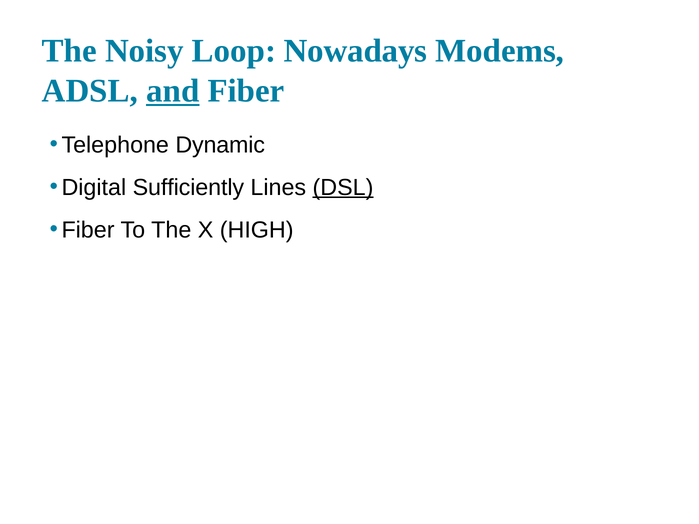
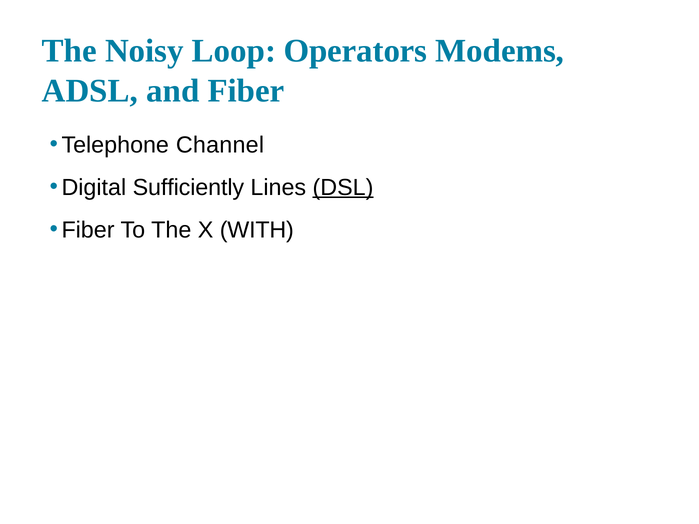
Nowadays: Nowadays -> Operators
and underline: present -> none
Dynamic: Dynamic -> Channel
HIGH: HIGH -> WITH
